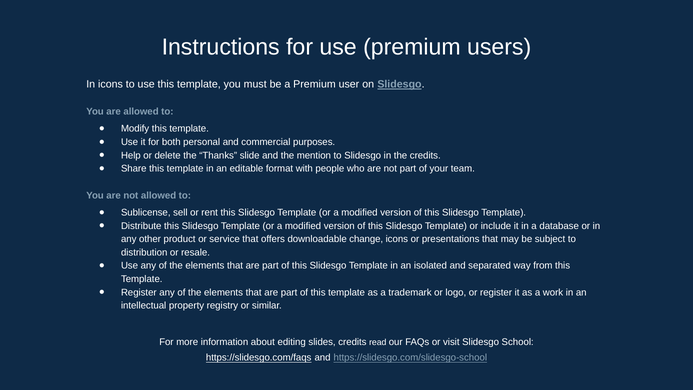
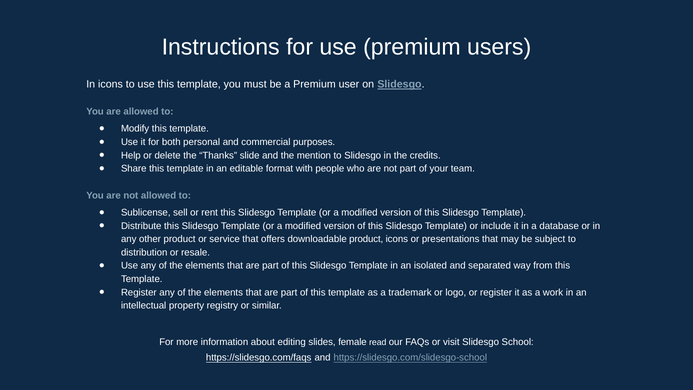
downloadable change: change -> product
slides credits: credits -> female
